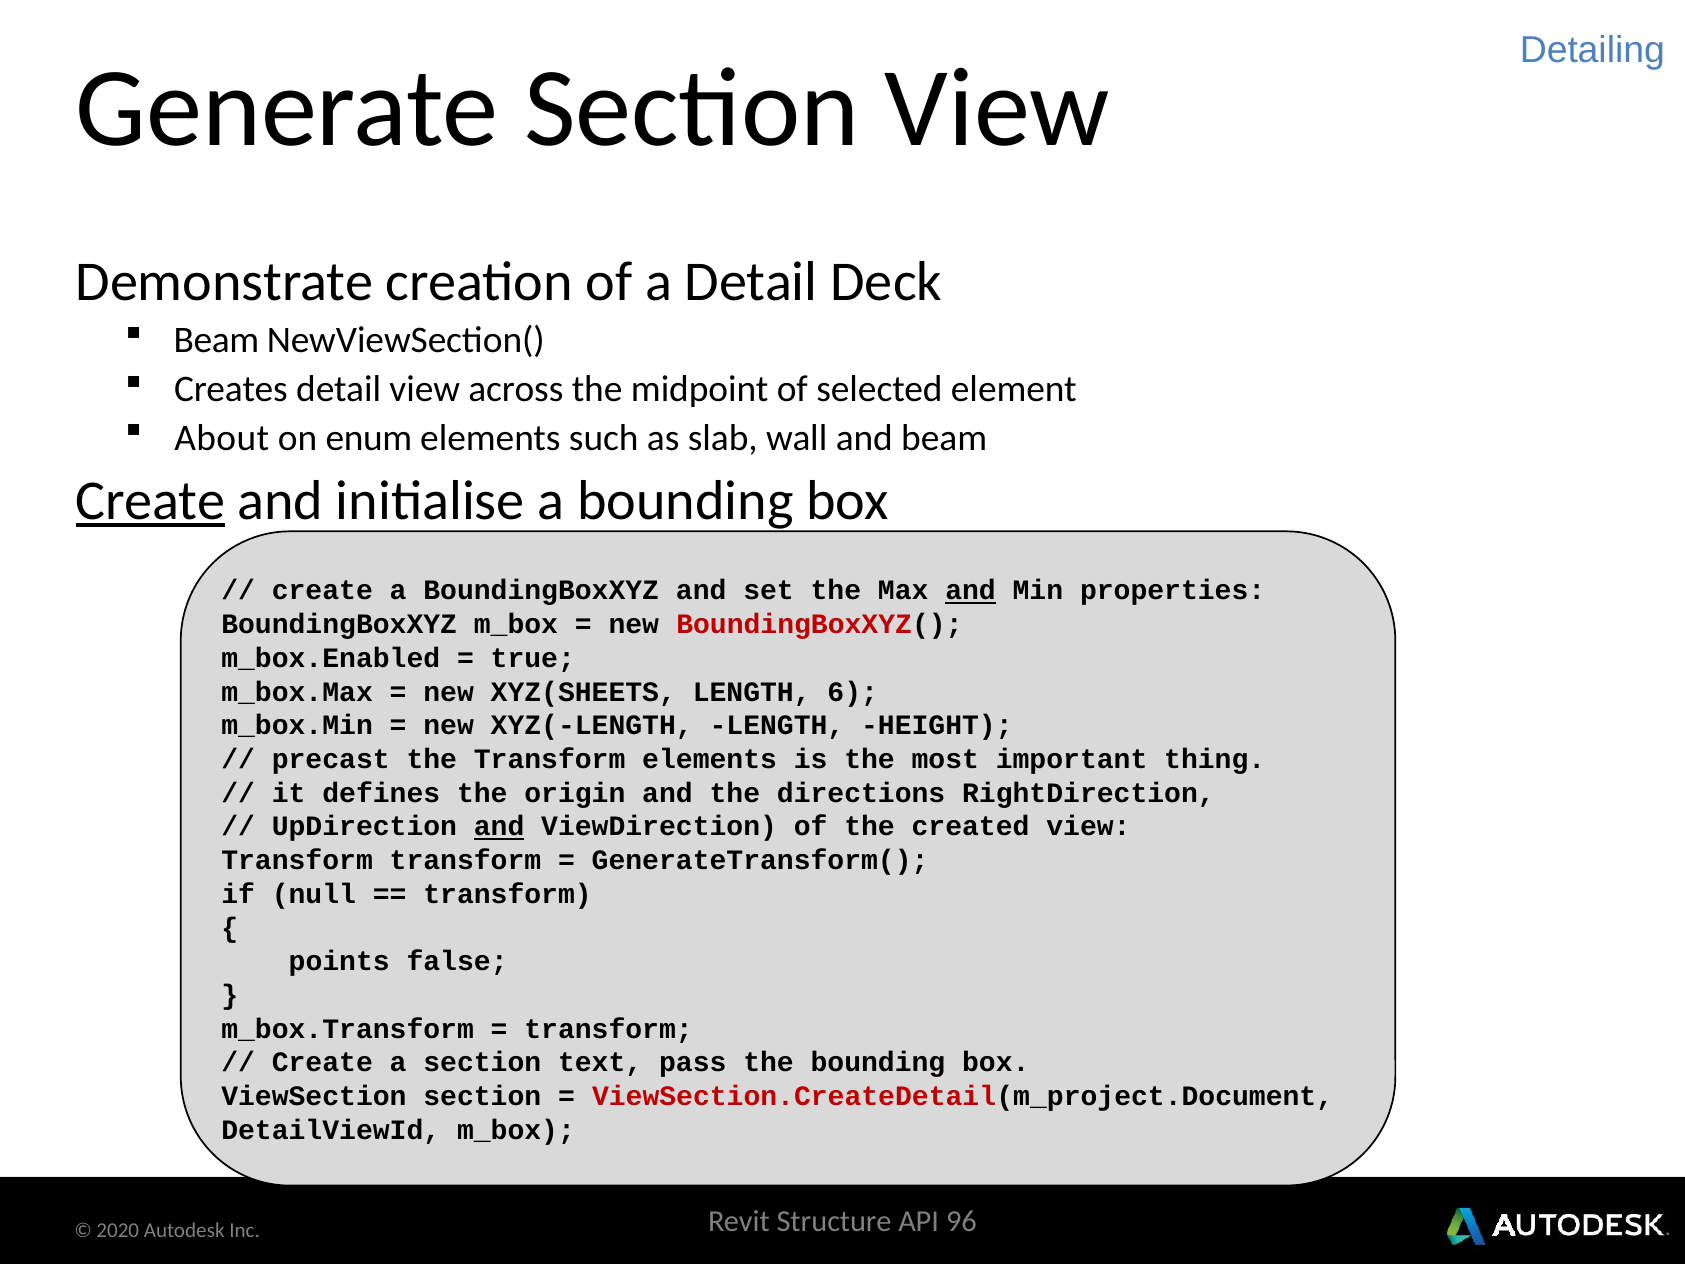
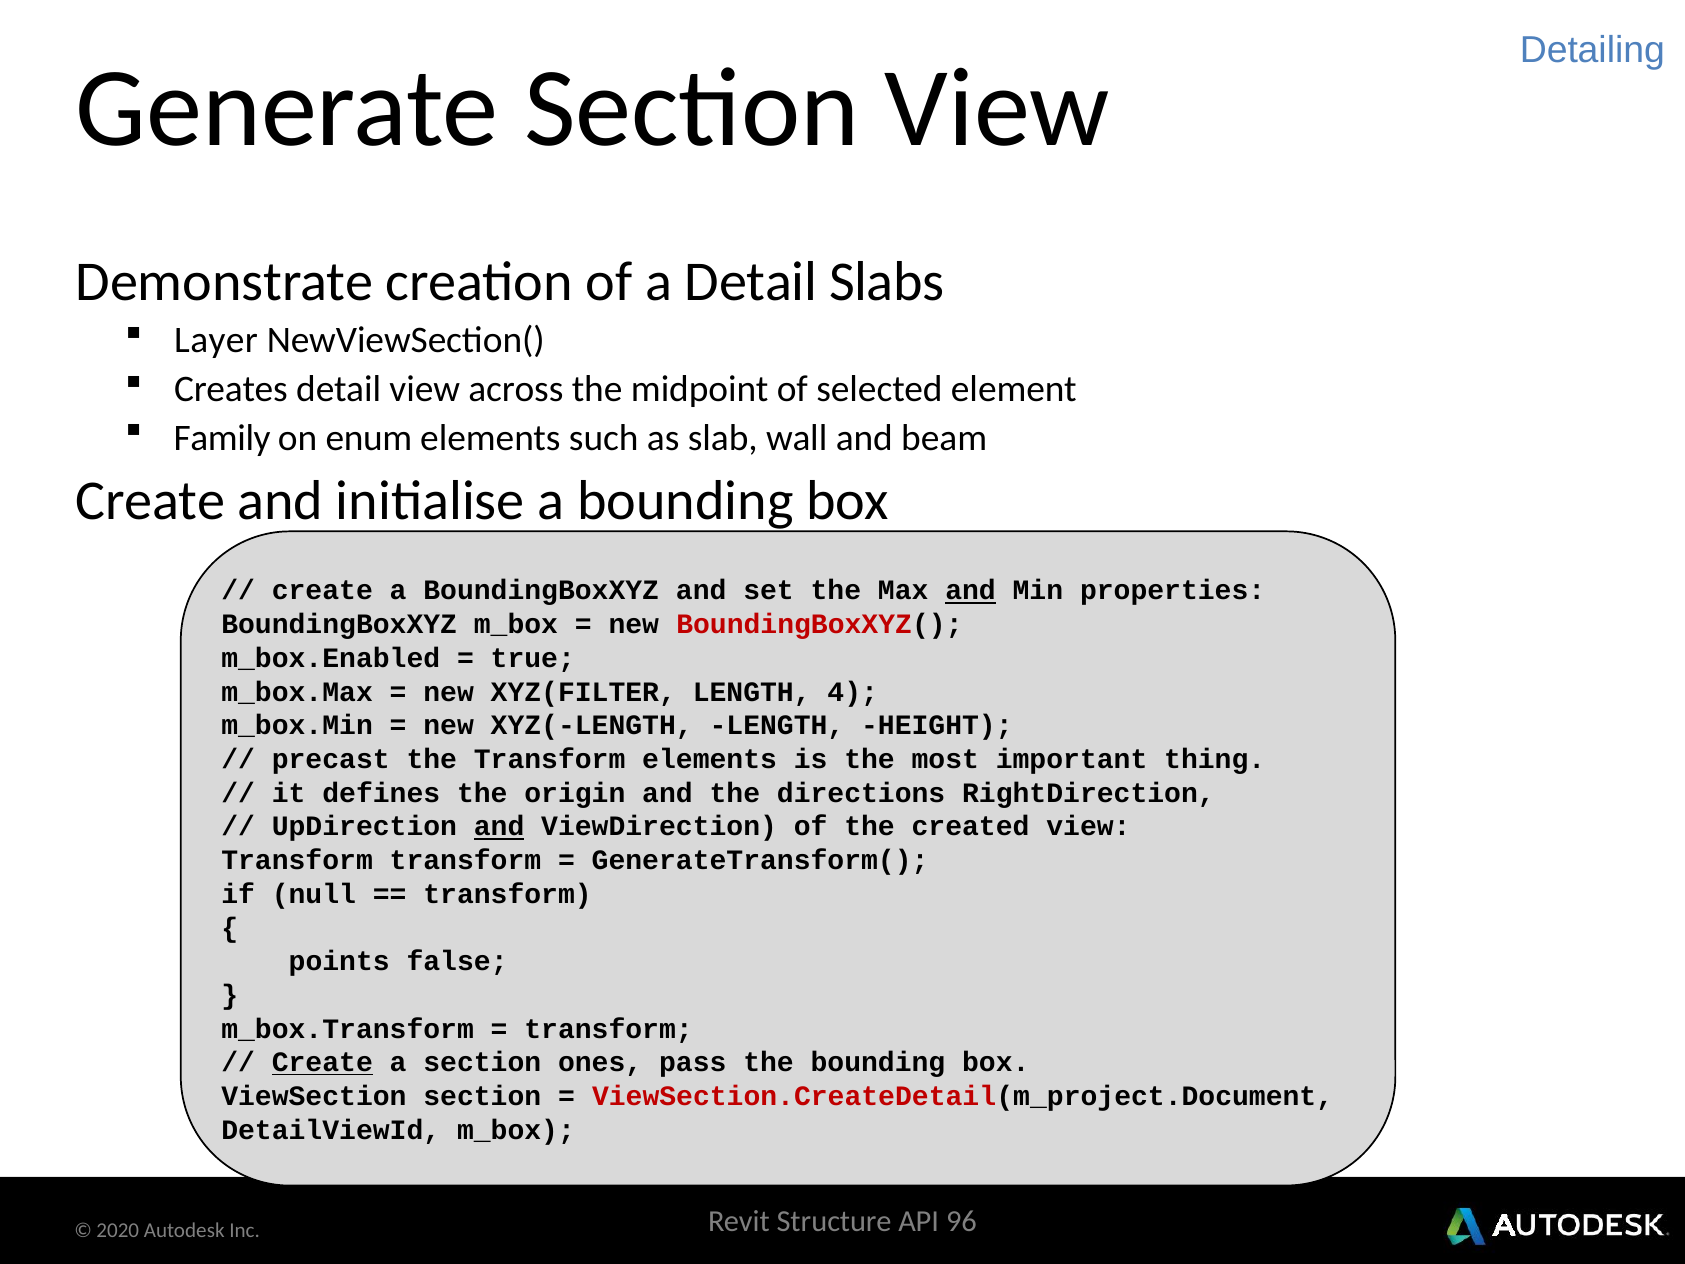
Deck: Deck -> Slabs
Beam at (216, 340): Beam -> Layer
About: About -> Family
Create at (150, 501) underline: present -> none
XYZ(SHEETS: XYZ(SHEETS -> XYZ(FILTER
6: 6 -> 4
Create at (322, 1062) underline: none -> present
text: text -> ones
